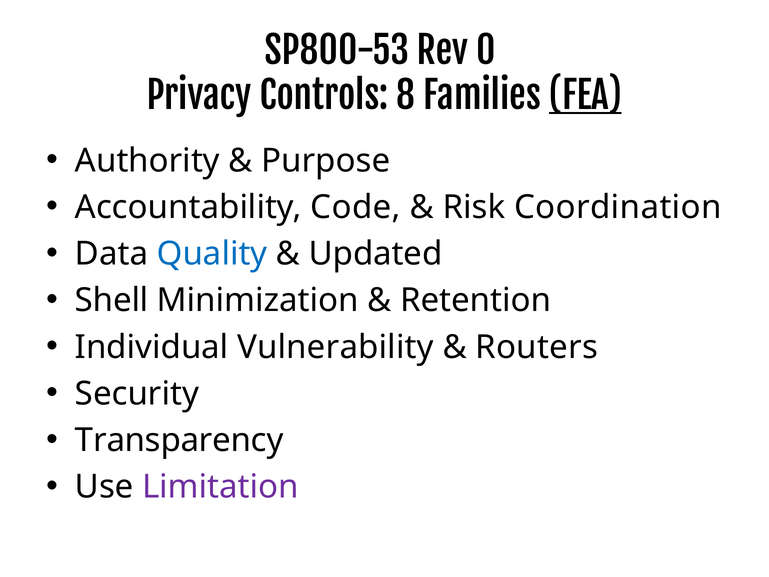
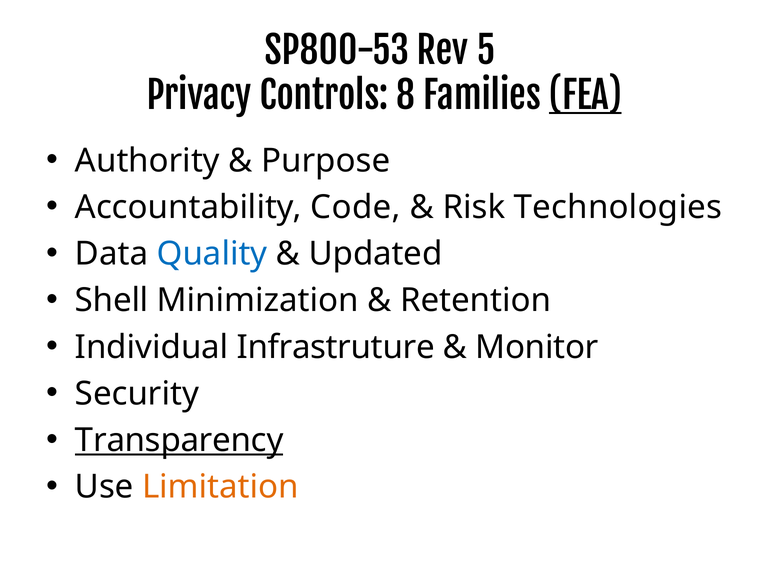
0: 0 -> 5
Coordination: Coordination -> Technologies
Vulnerability: Vulnerability -> Infrastruture
Routers: Routers -> Monitor
Transparency underline: none -> present
Limitation colour: purple -> orange
